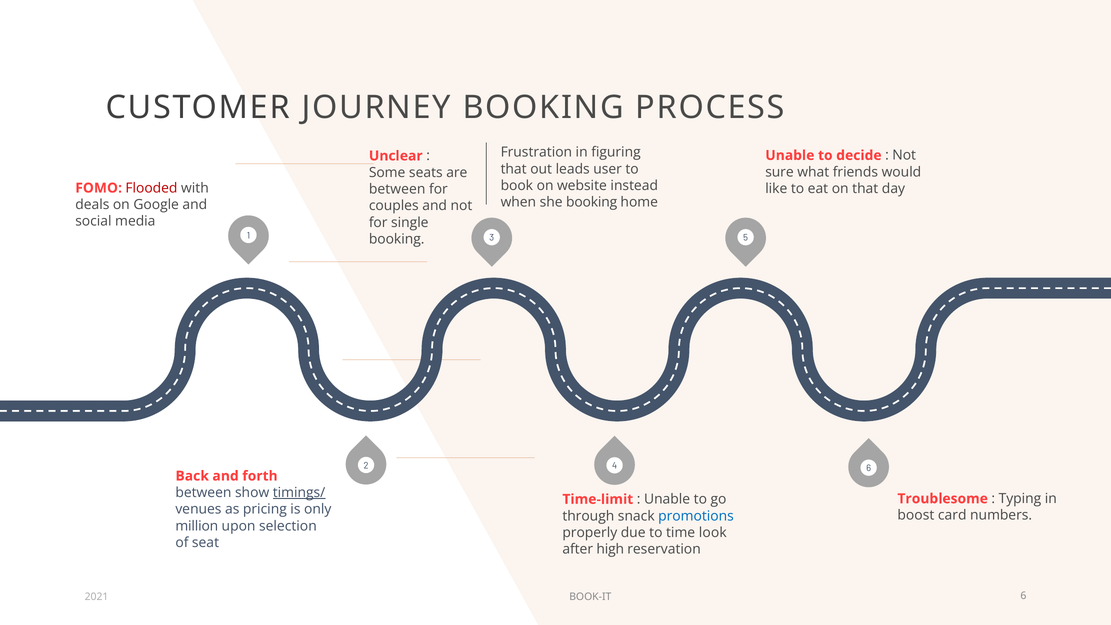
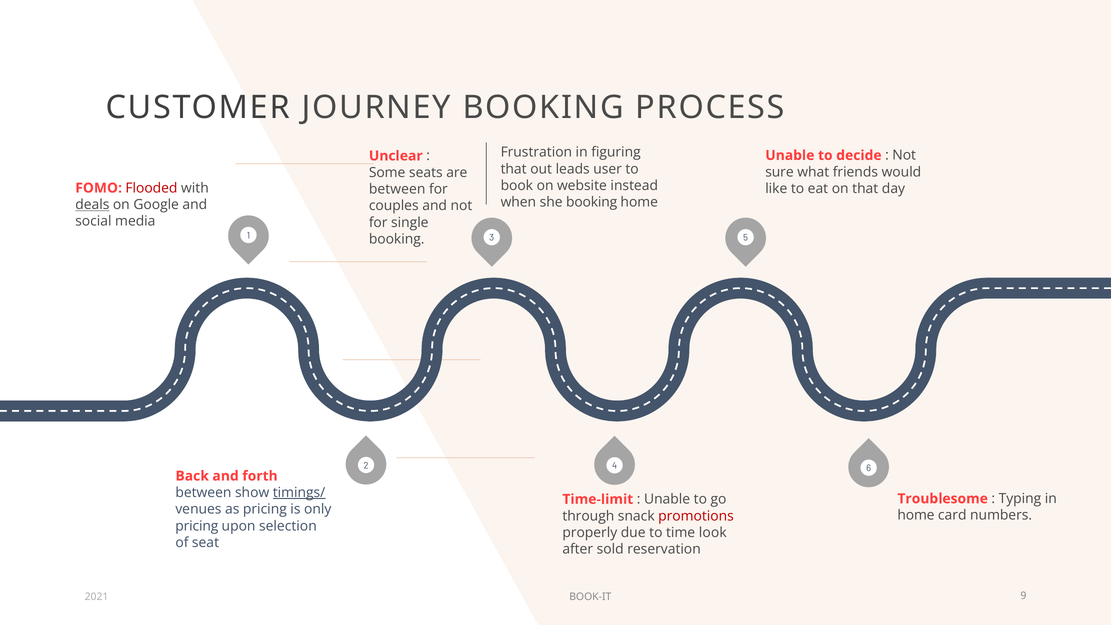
deals underline: none -> present
boost at (916, 515): boost -> home
promotions colour: blue -> red
million at (197, 526): million -> pricing
high: high -> sold
BOOK-IT 6: 6 -> 9
